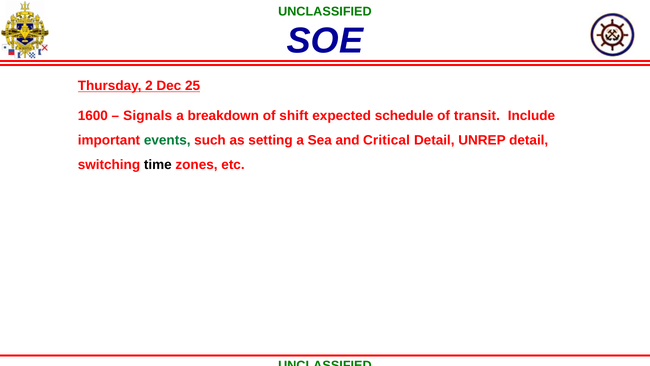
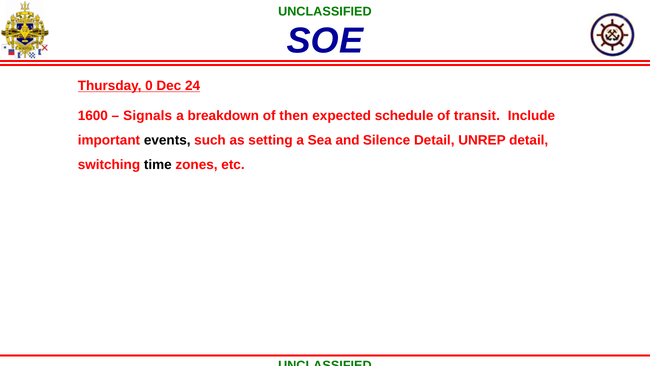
2: 2 -> 0
25: 25 -> 24
shift: shift -> then
events colour: green -> black
Critical: Critical -> Silence
